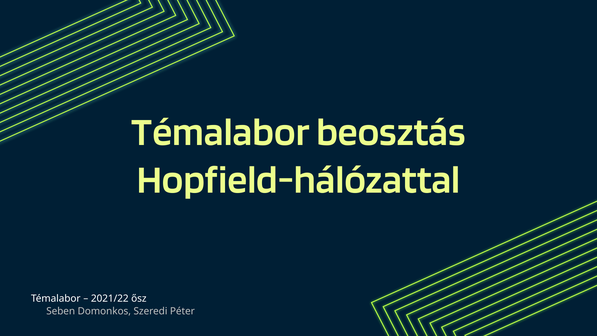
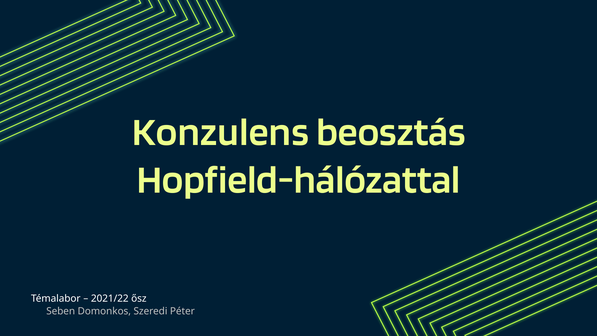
Témalabor at (221, 132): Témalabor -> Konzulens
